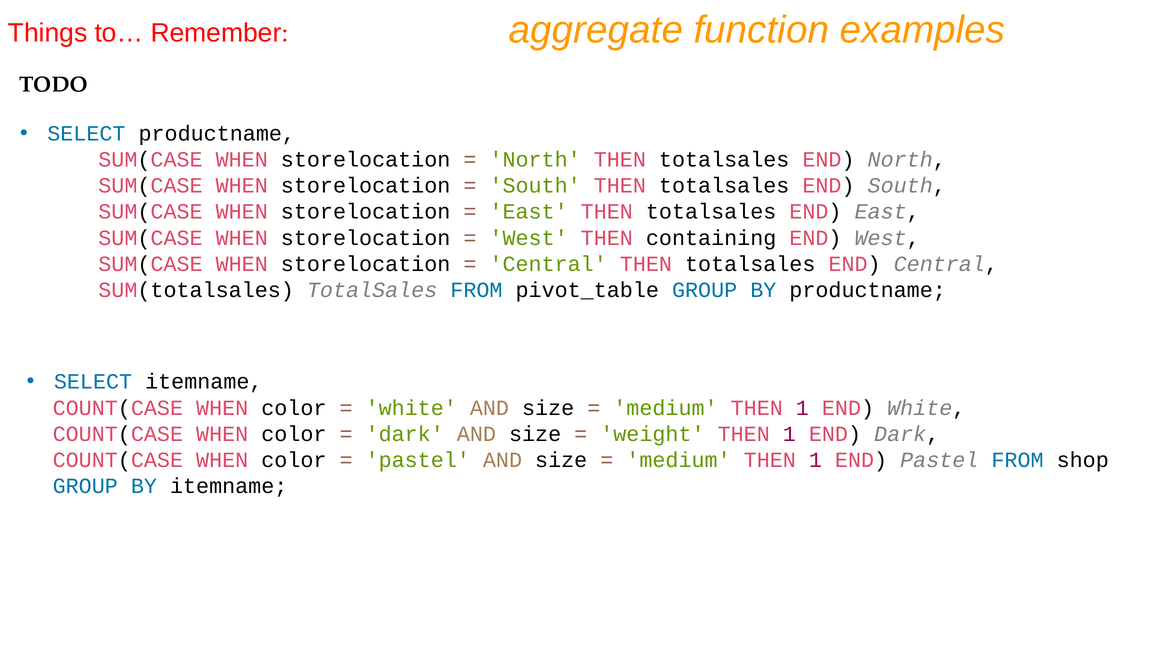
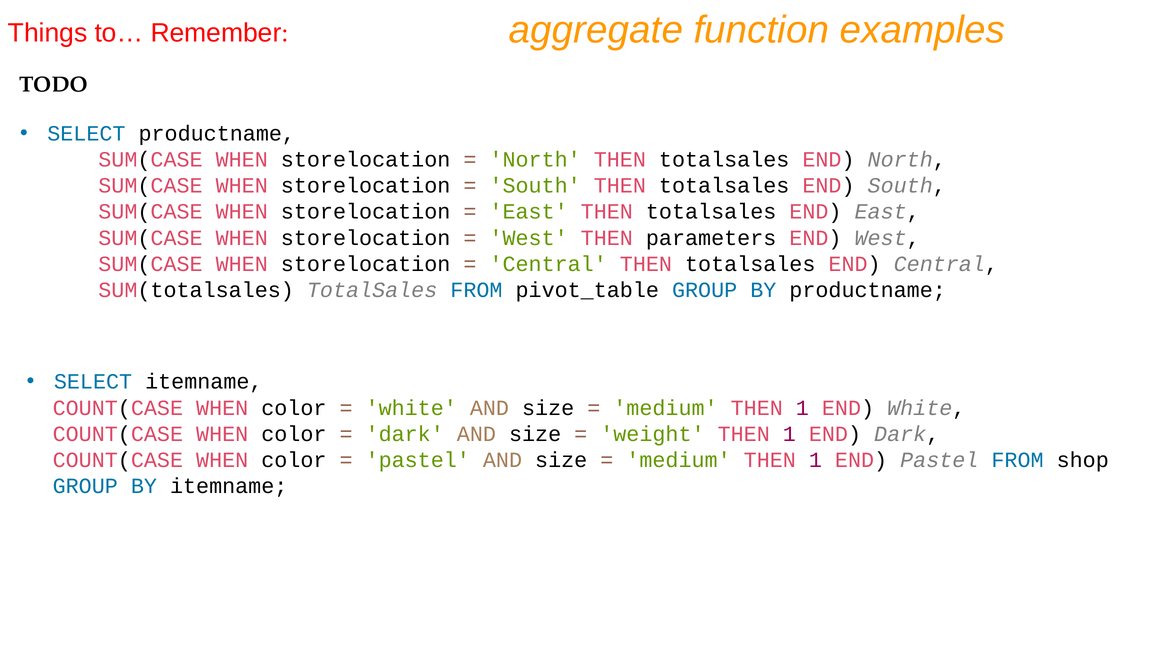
containing: containing -> parameters
